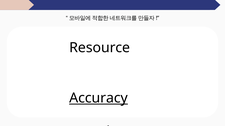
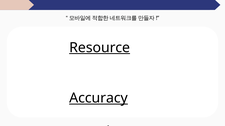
Resource underline: none -> present
